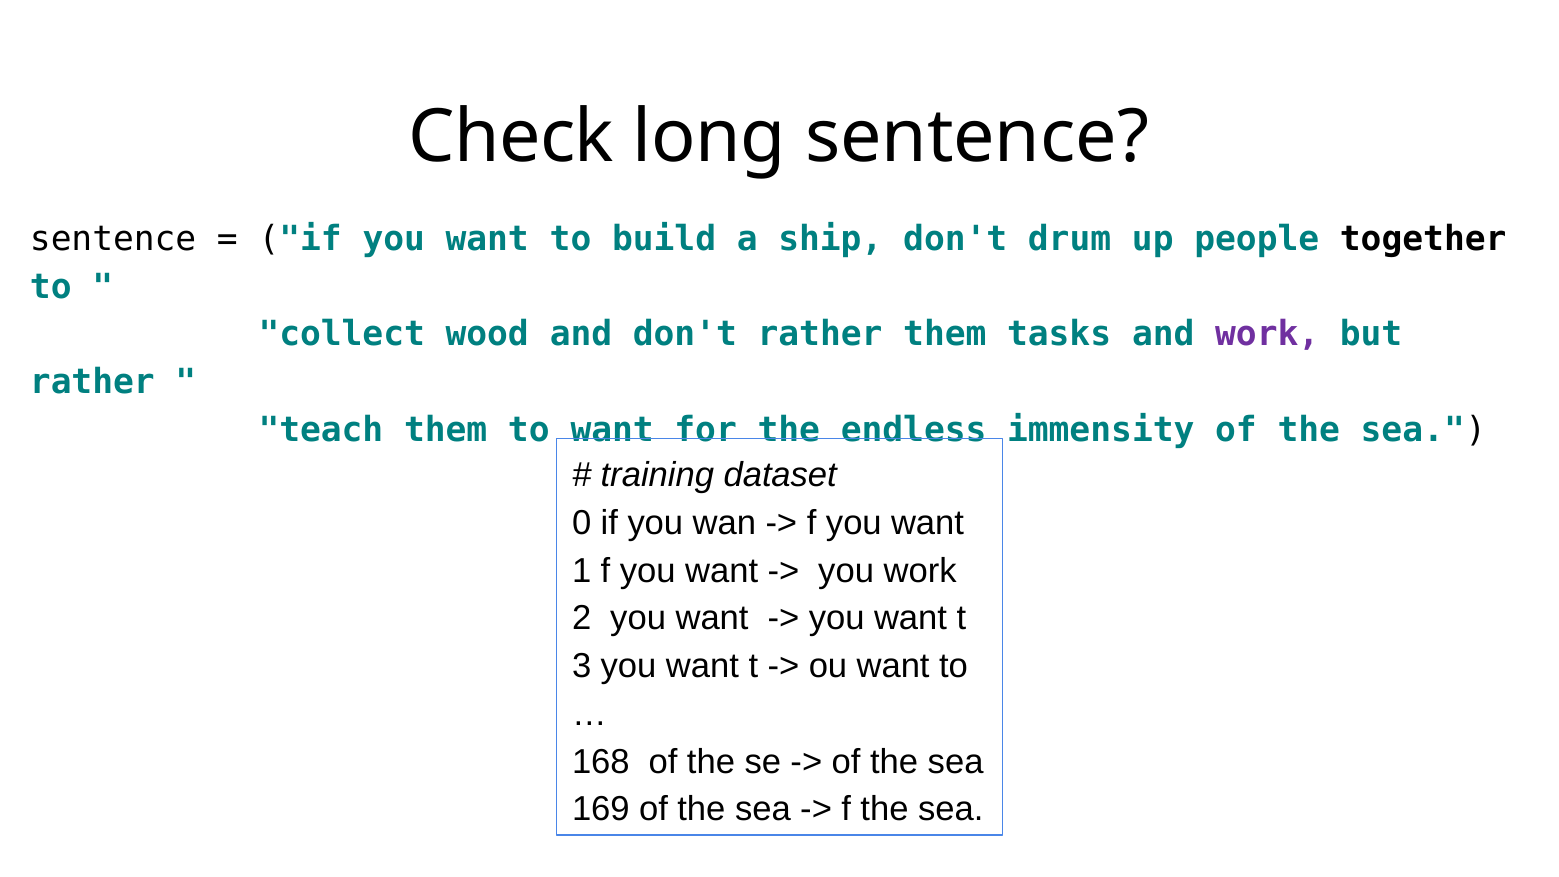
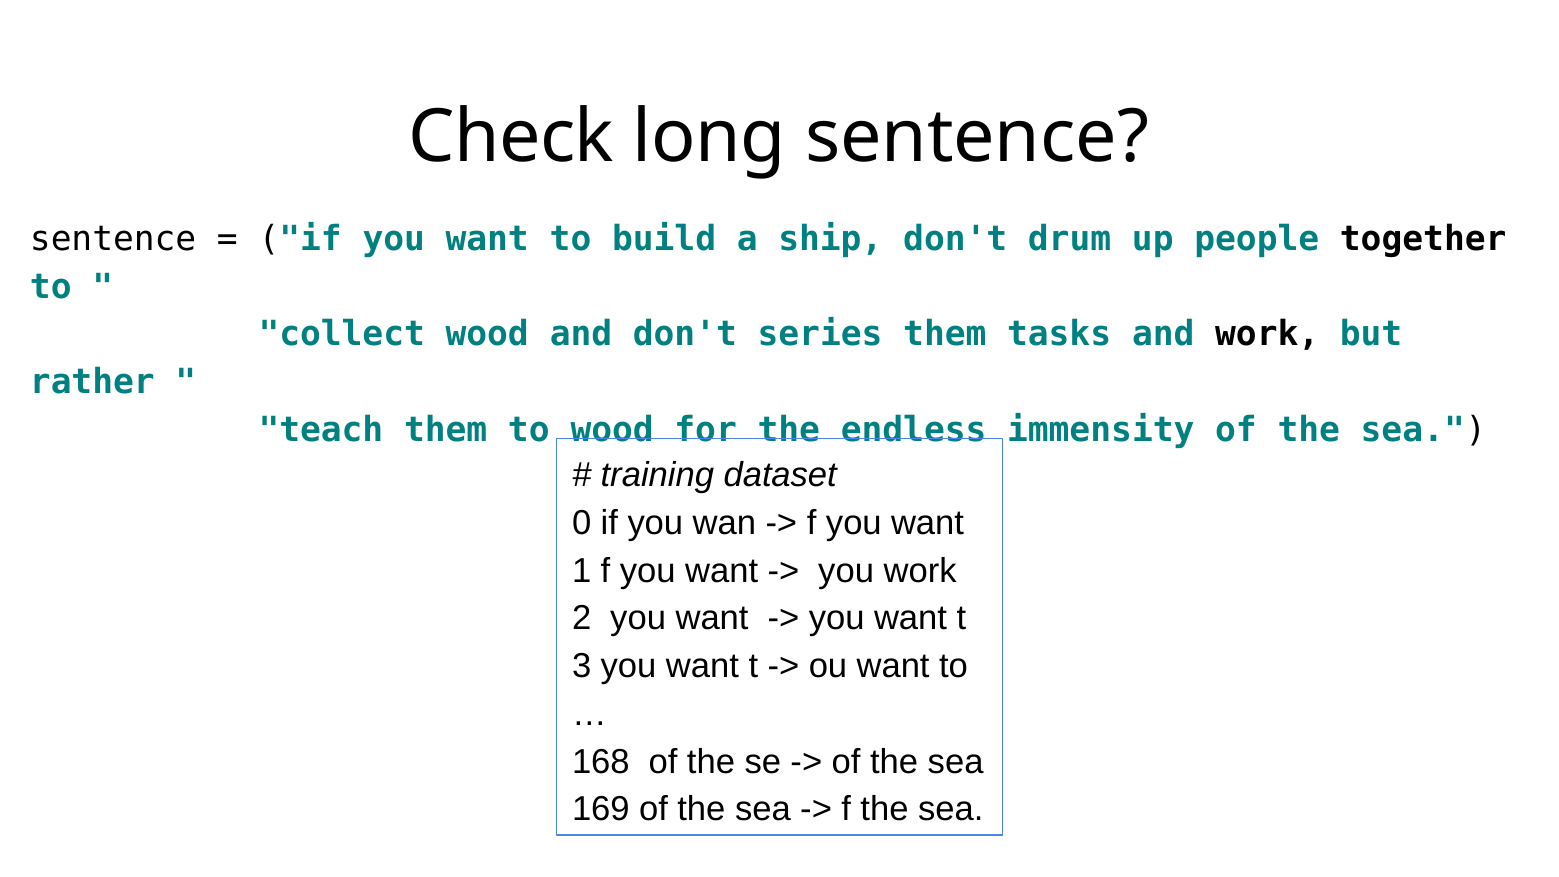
don't rather: rather -> series
work at (1267, 334) colour: purple -> black
to want: want -> wood
